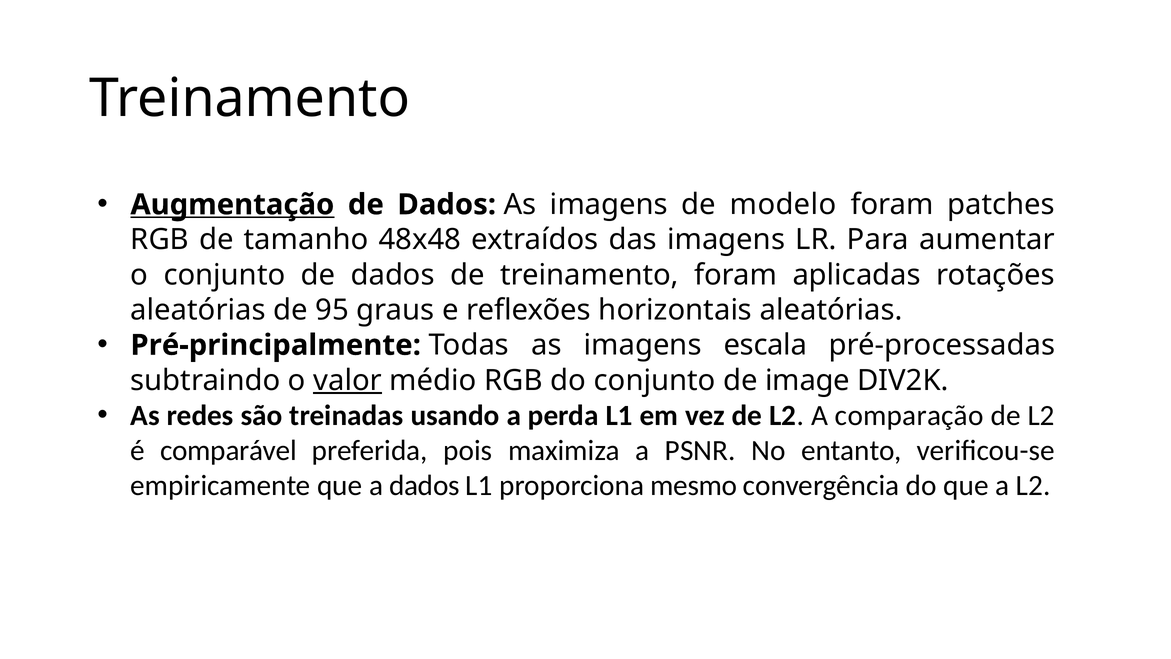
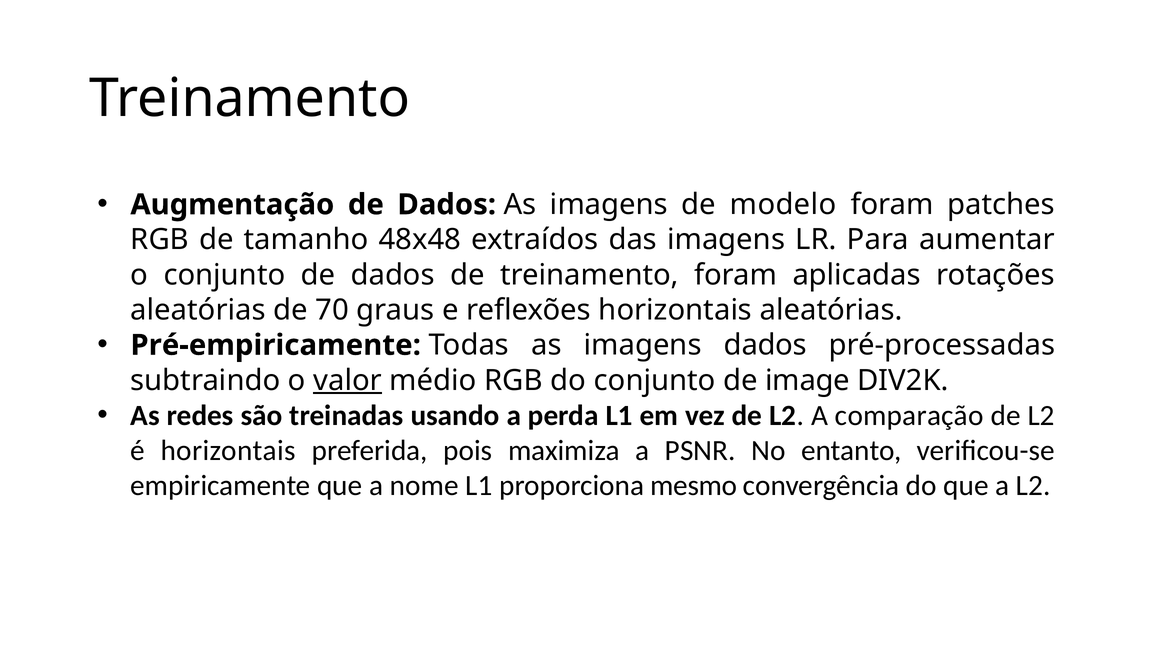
Augmentação underline: present -> none
95: 95 -> 70
Pré-principalmente: Pré-principalmente -> Pré-empiricamente
imagens escala: escala -> dados
é comparável: comparável -> horizontais
a dados: dados -> nome
